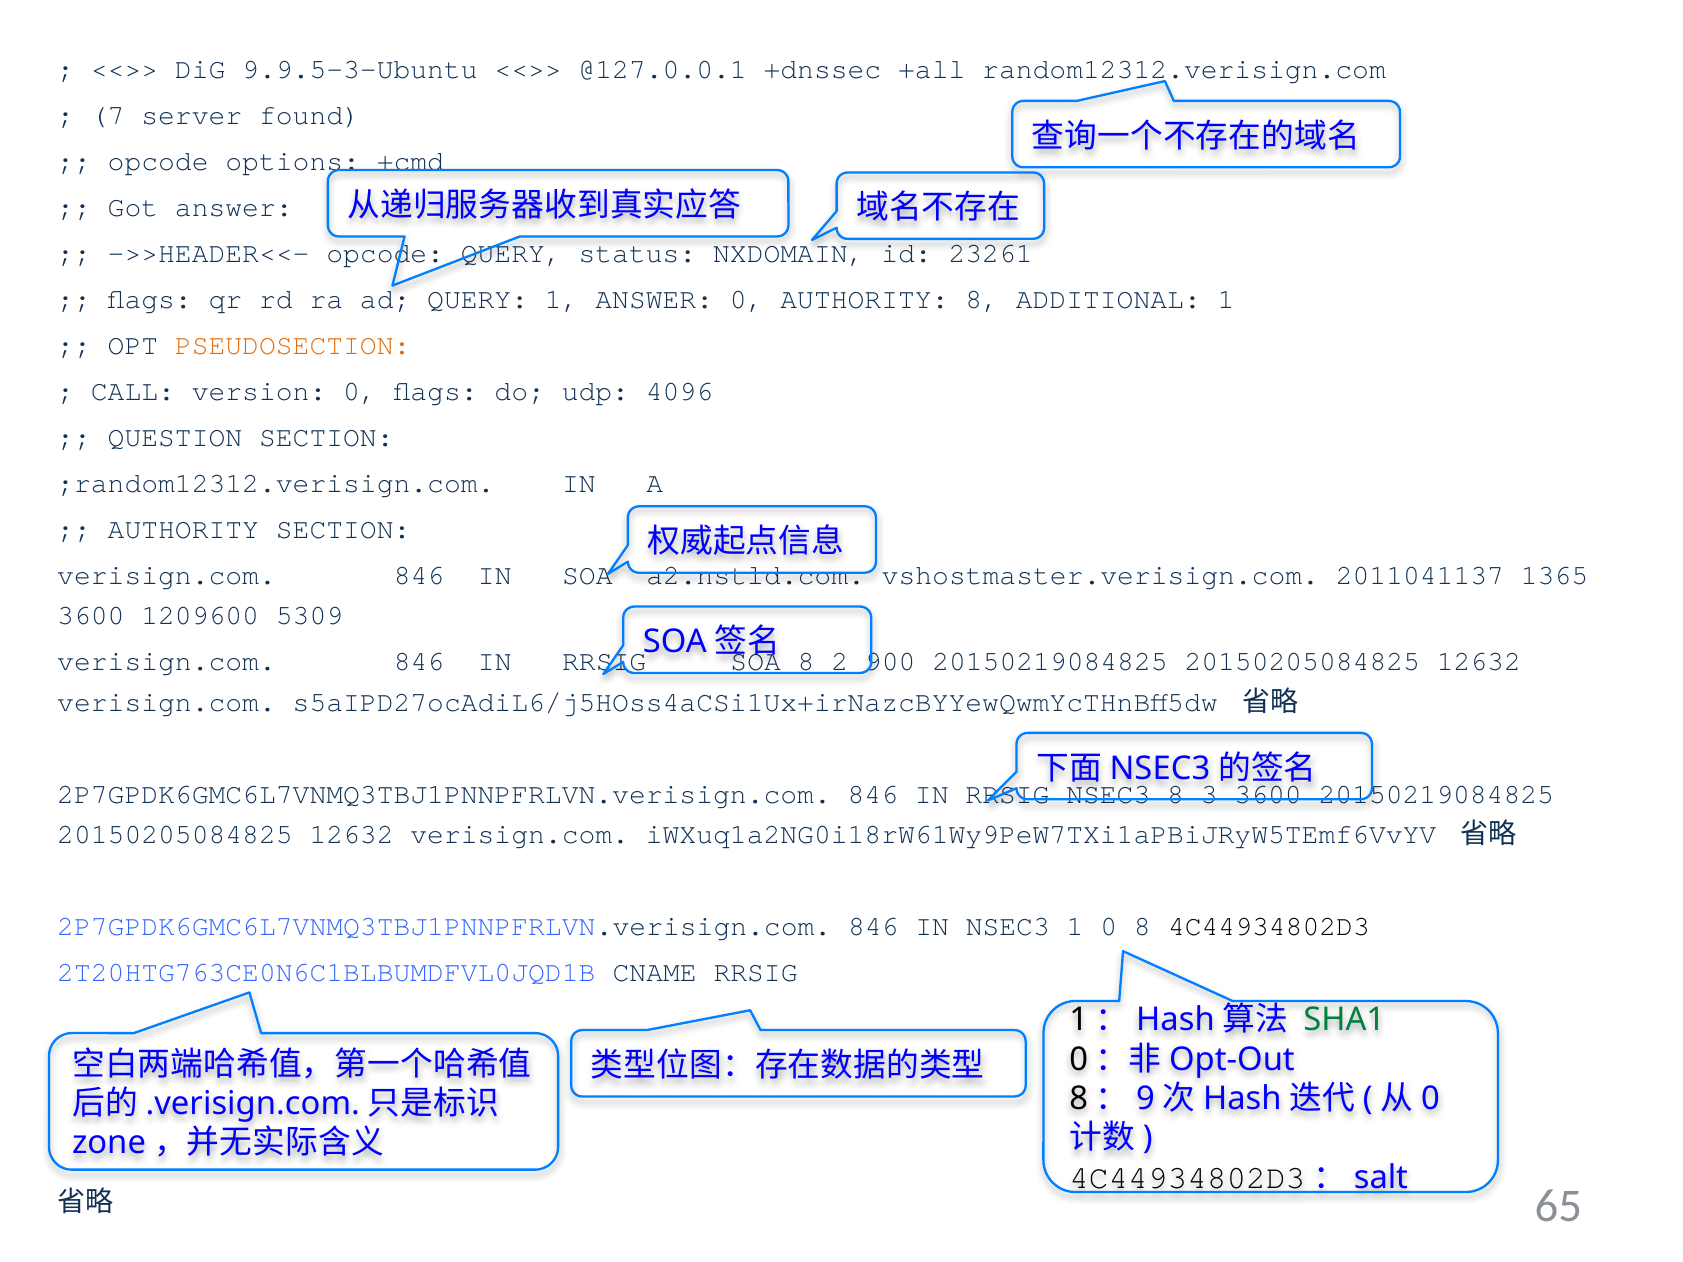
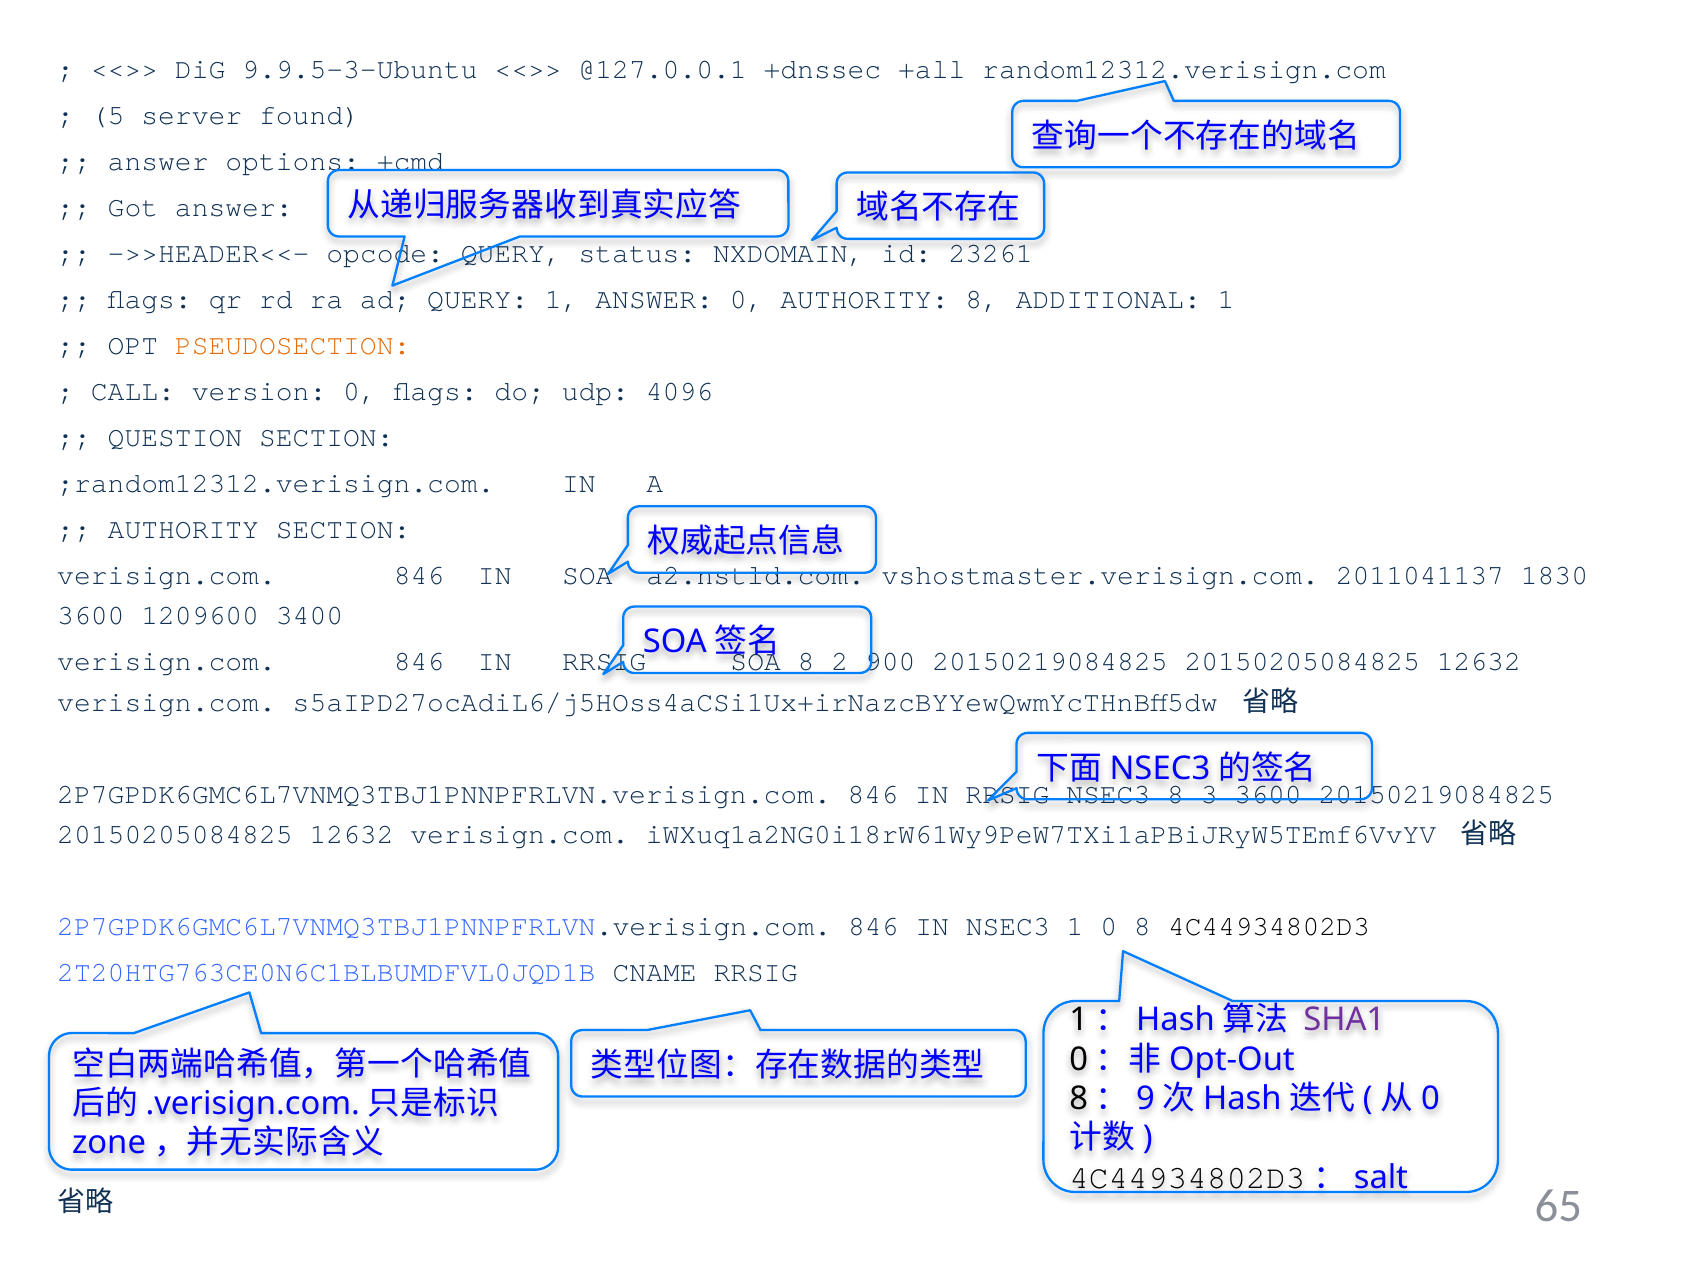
7: 7 -> 5
opcode at (158, 162): opcode -> answer
1365: 1365 -> 1830
5309: 5309 -> 3400
SHA1 colour: green -> purple
